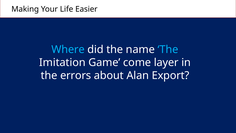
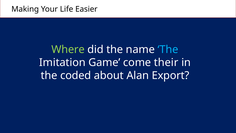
Where colour: light blue -> light green
layer: layer -> their
errors: errors -> coded
